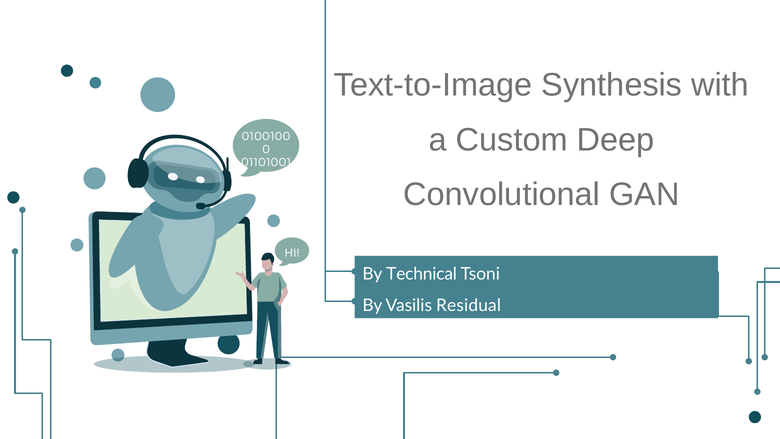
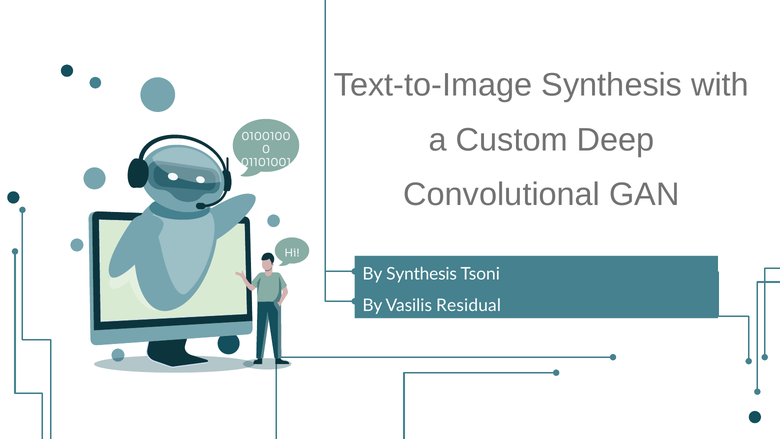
By Technical: Technical -> Synthesis
